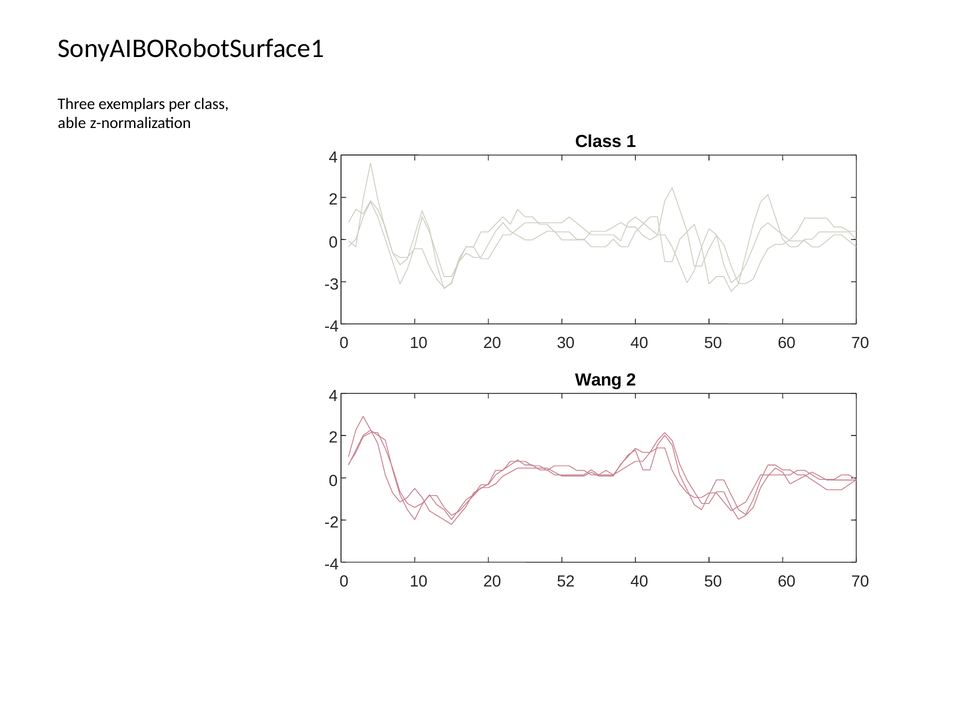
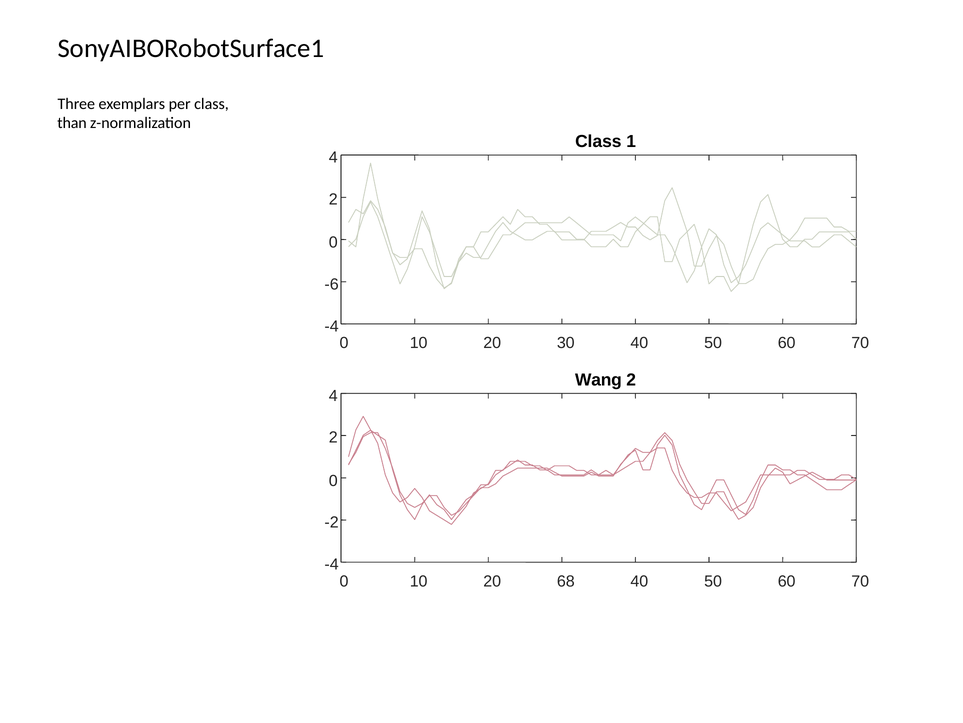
able: able -> than
-3: -3 -> -6
52: 52 -> 68
